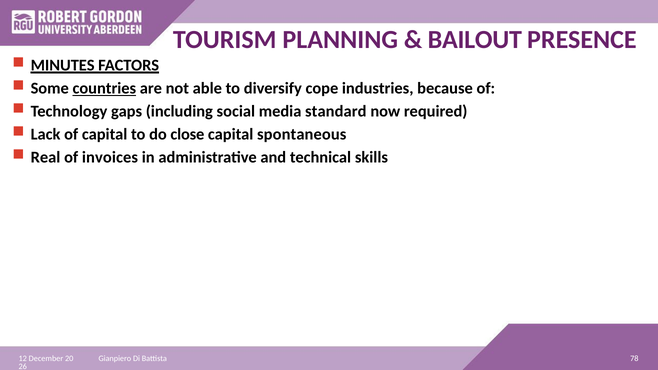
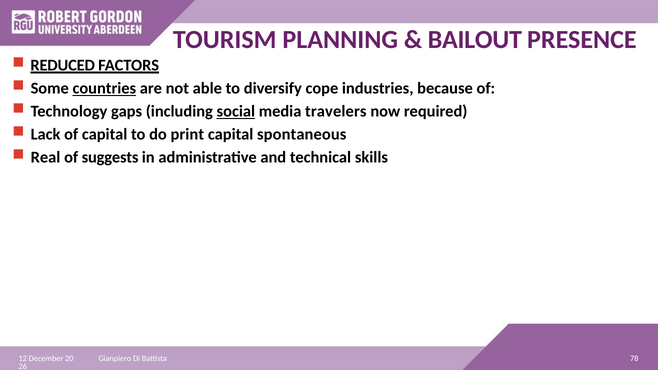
MINUTES: MINUTES -> REDUCED
social underline: none -> present
standard: standard -> travelers
close: close -> print
invoices: invoices -> suggests
